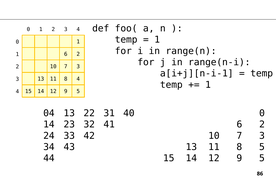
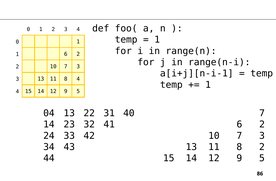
40 0: 0 -> 7
8 5: 5 -> 2
